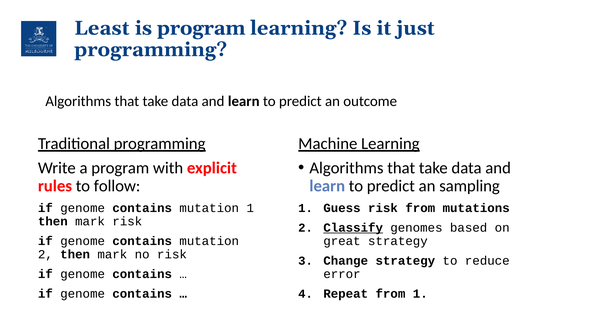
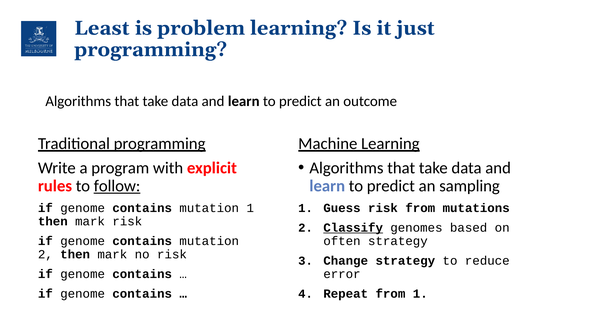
is program: program -> problem
follow underline: none -> present
great: great -> often
